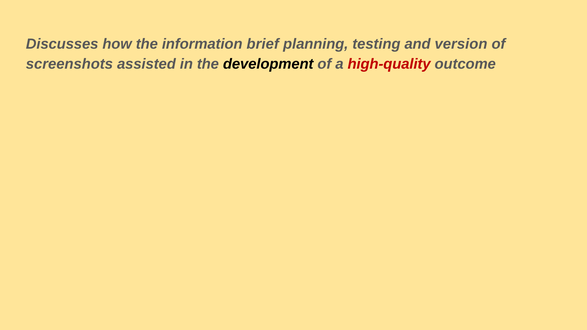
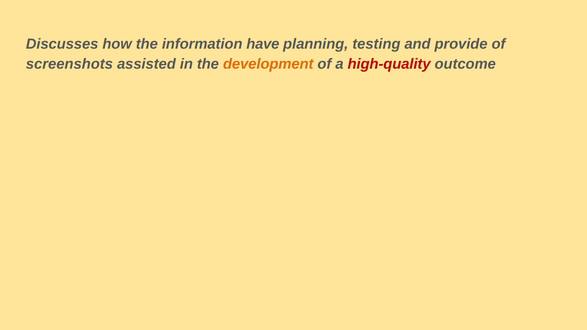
brief: brief -> have
version: version -> provide
development colour: black -> orange
